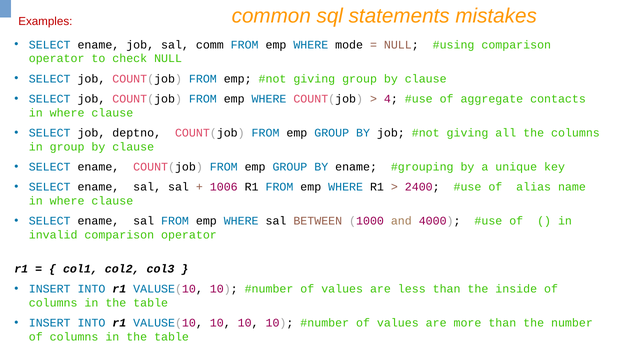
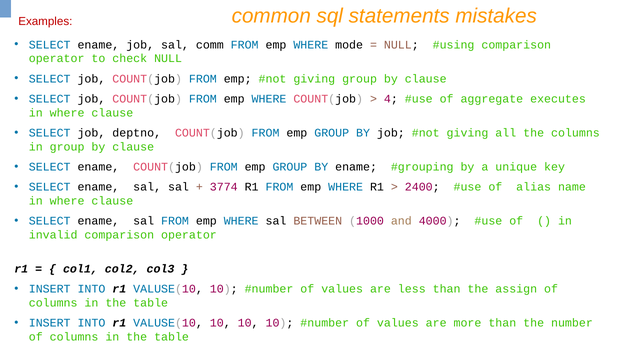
contacts: contacts -> executes
1006: 1006 -> 3774
inside: inside -> assign
